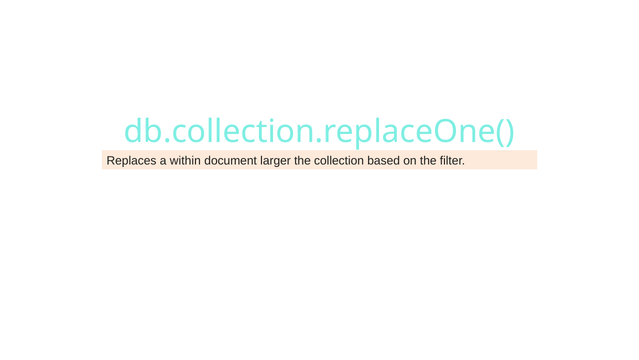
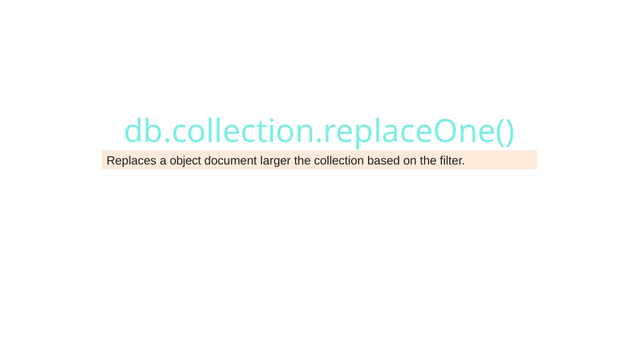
within: within -> object
